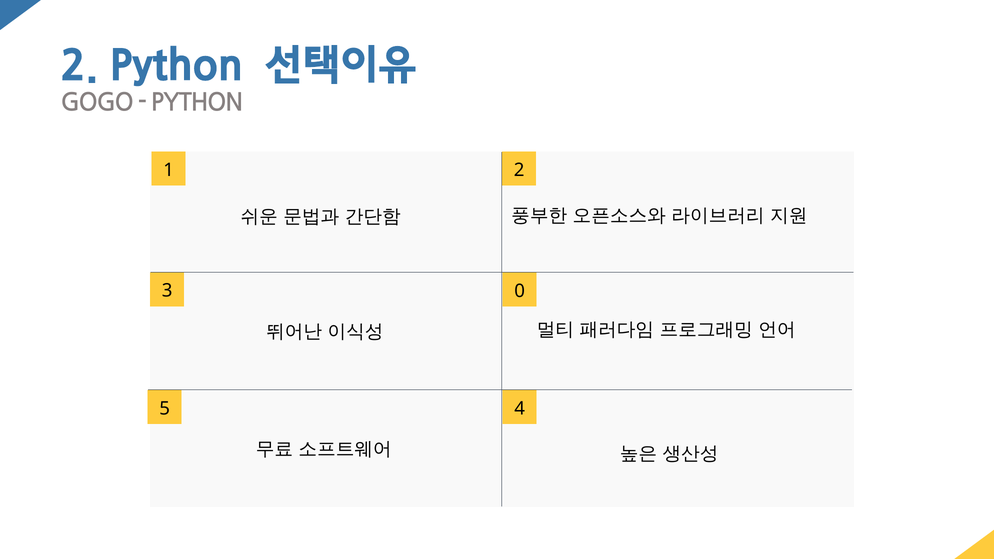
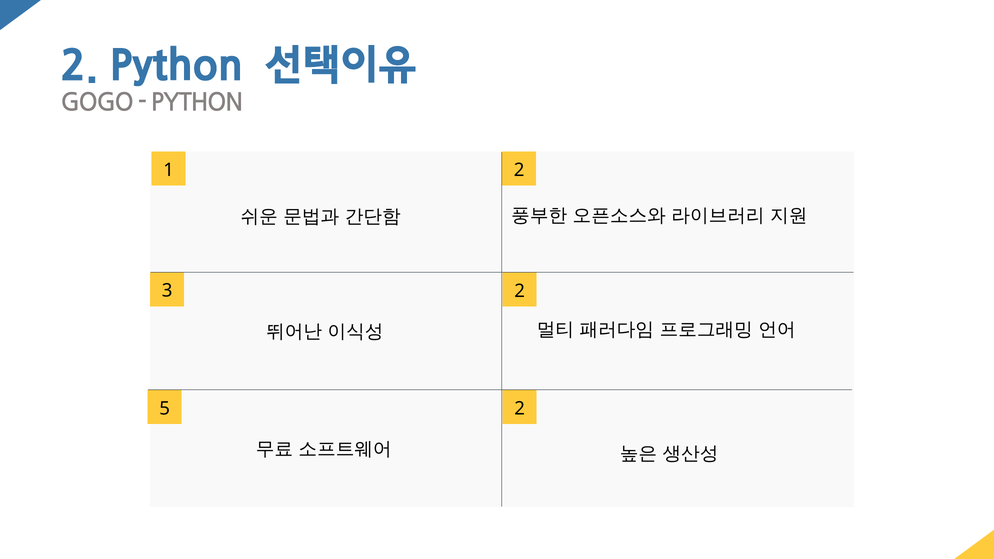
3 0: 0 -> 2
5 4: 4 -> 2
